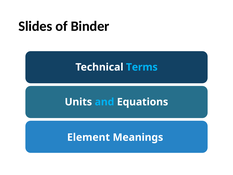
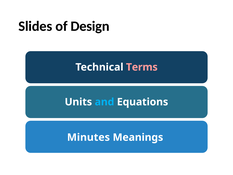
Binder: Binder -> Design
Terms colour: light blue -> pink
Element: Element -> Minutes
